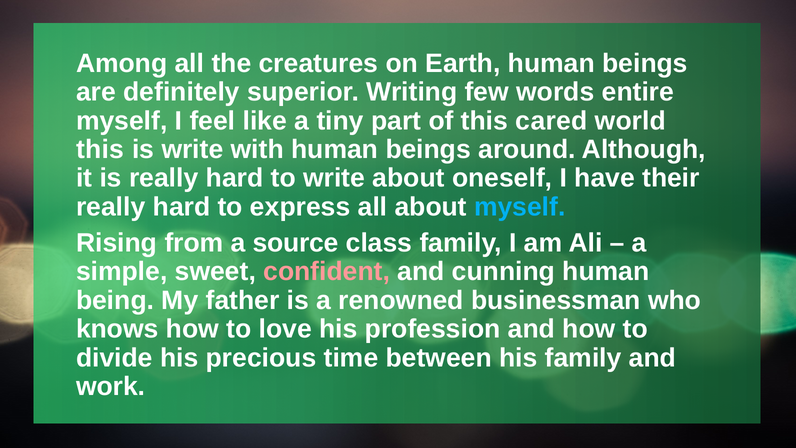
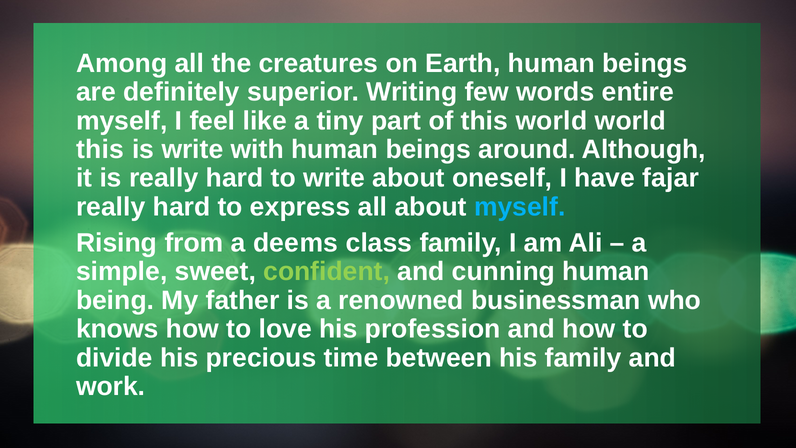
this cared: cared -> world
their: their -> fajar
source: source -> deems
confident colour: pink -> light green
